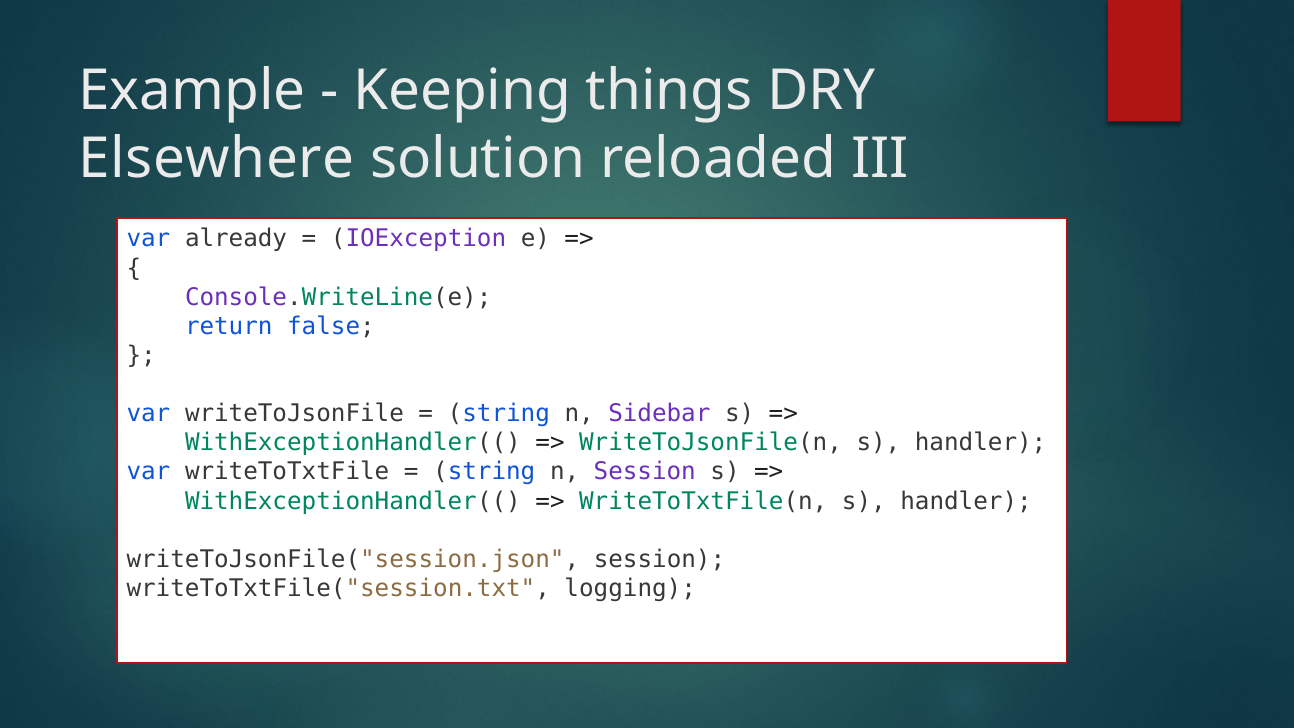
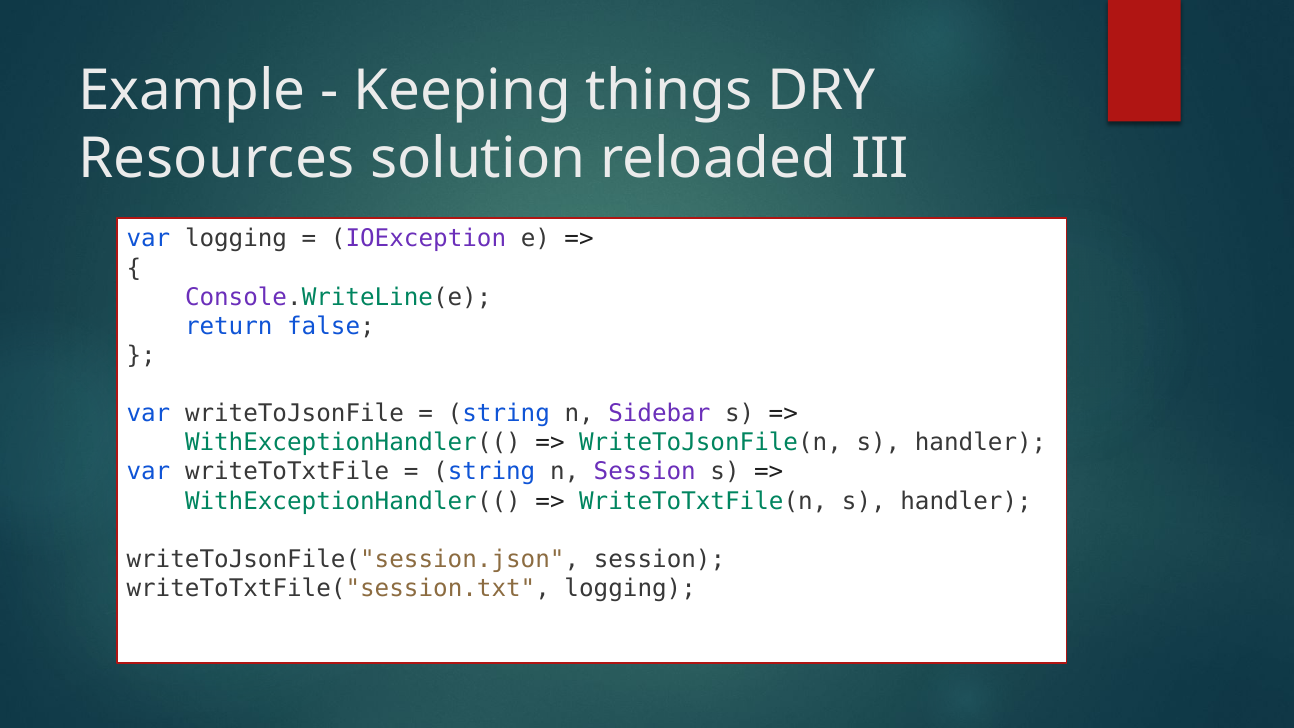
Elsewhere: Elsewhere -> Resources
var already: already -> logging
